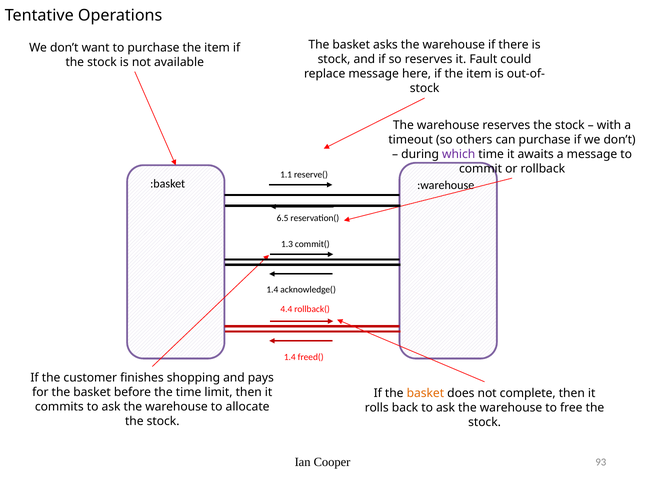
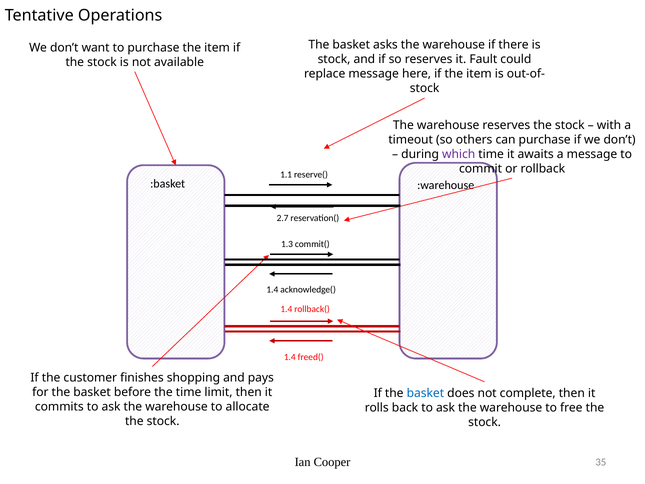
6.5: 6.5 -> 2.7
4.4 at (286, 309): 4.4 -> 1.4
basket at (425, 393) colour: orange -> blue
93: 93 -> 35
